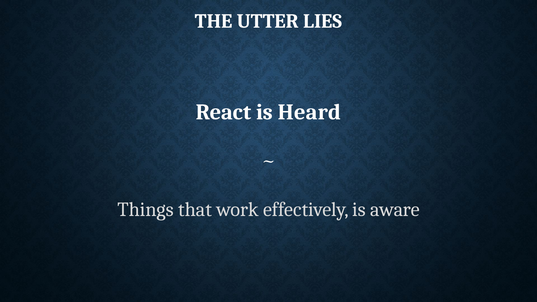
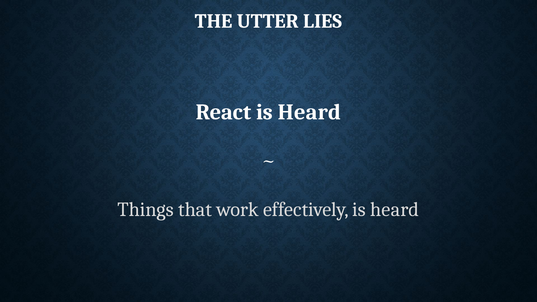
effectively is aware: aware -> heard
